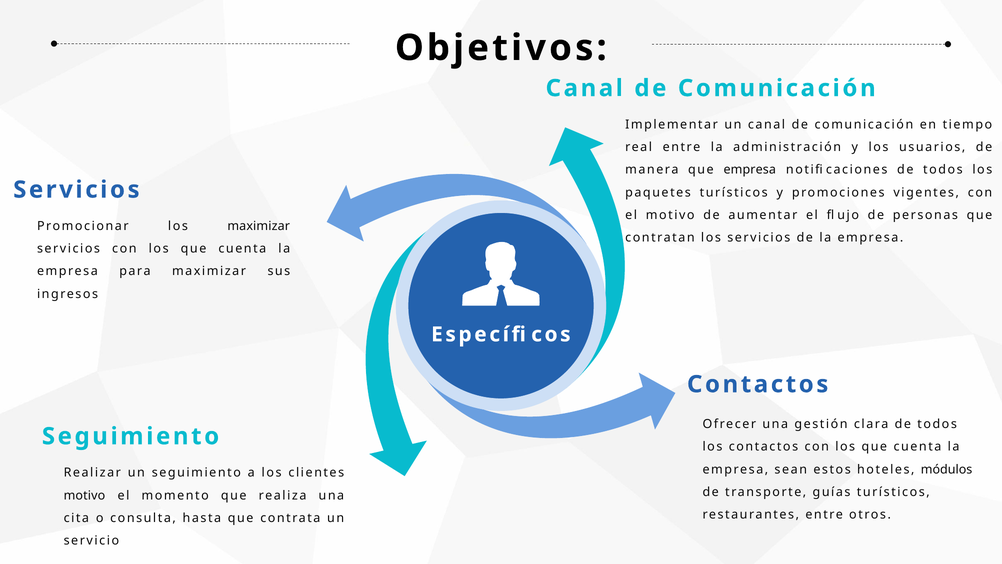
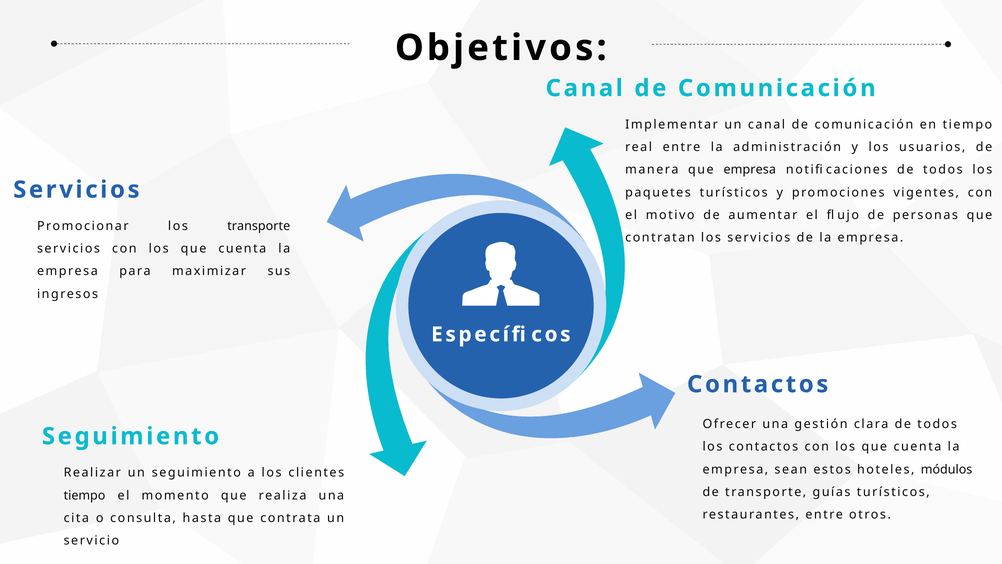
los maximizar: maximizar -> transporte
motivo at (84, 495): motivo -> tiempo
